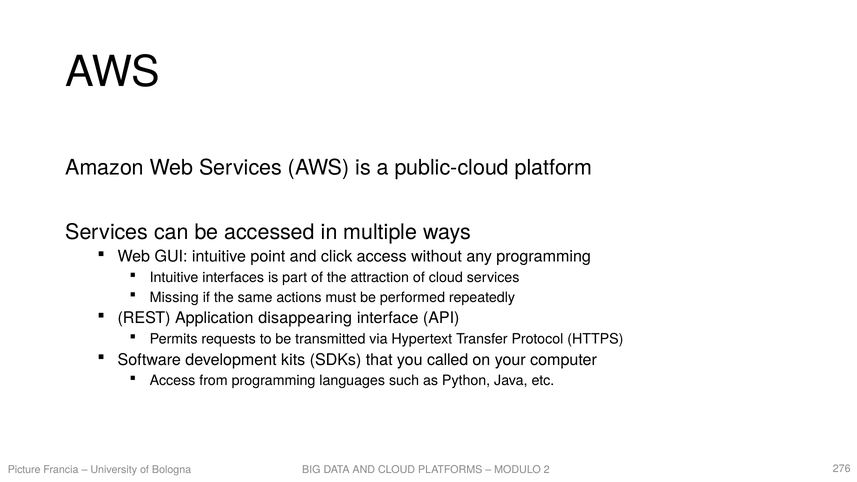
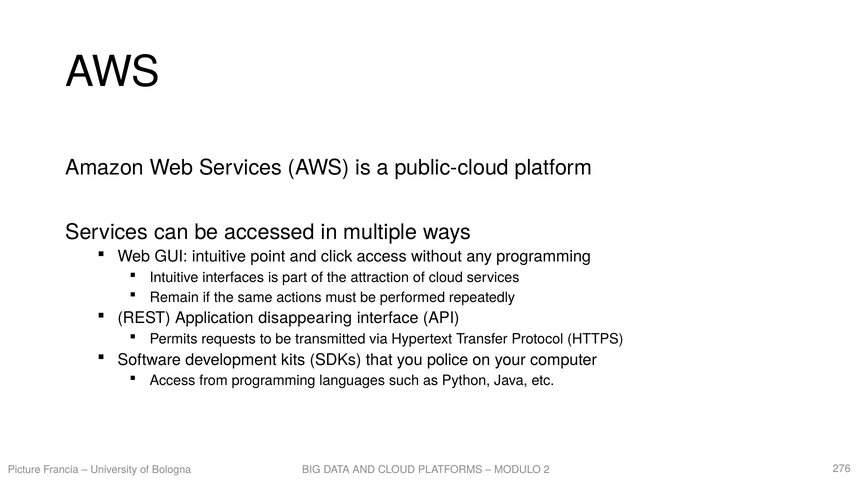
Missing: Missing -> Remain
called: called -> police
